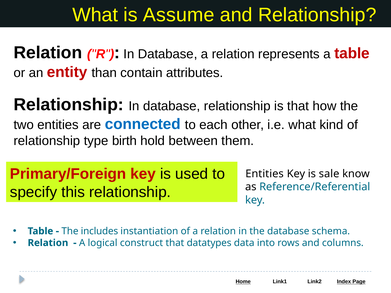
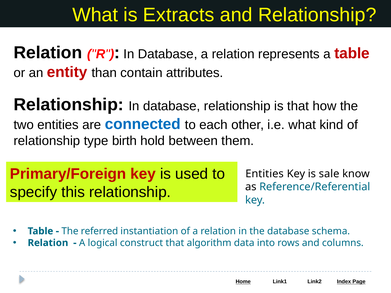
Assume: Assume -> Extracts
includes: includes -> referred
datatypes: datatypes -> algorithm
